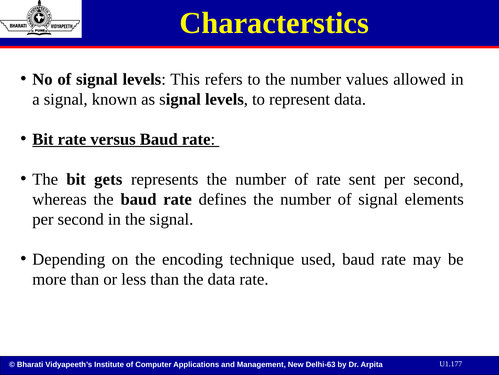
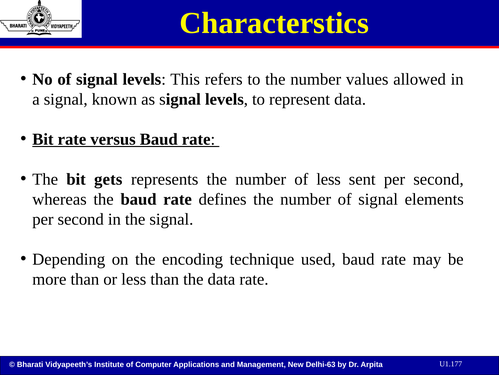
of rate: rate -> less
